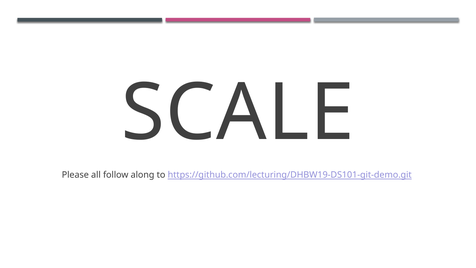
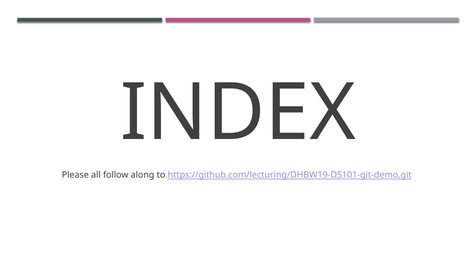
SCALE: SCALE -> INDEX
